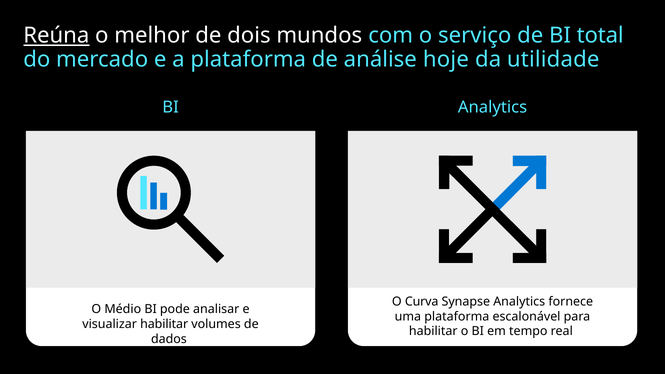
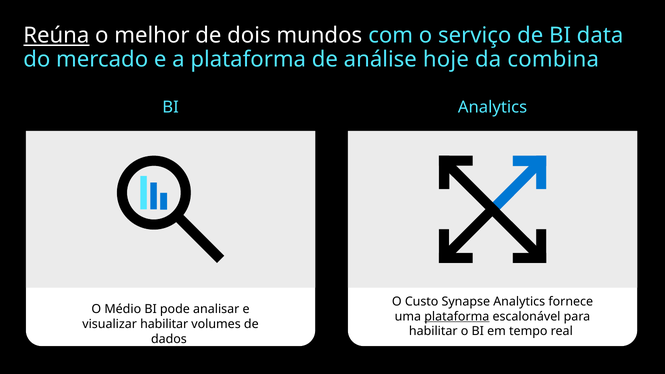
total: total -> data
utilidade: utilidade -> combina
Curva: Curva -> Custo
plataforma at (457, 316) underline: none -> present
